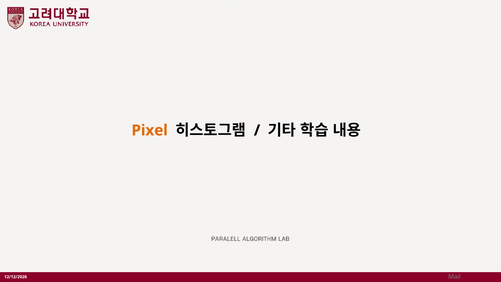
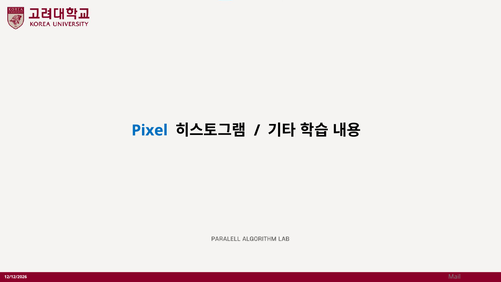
Pixel colour: orange -> blue
